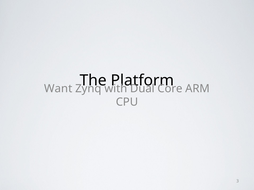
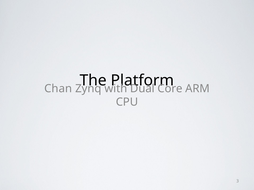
Want: Want -> Chan
